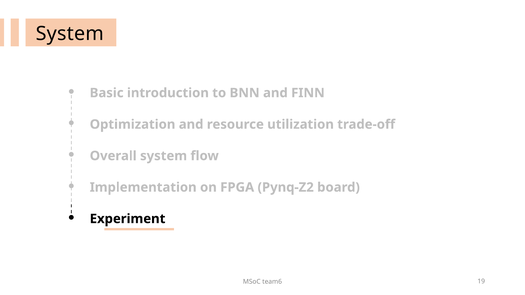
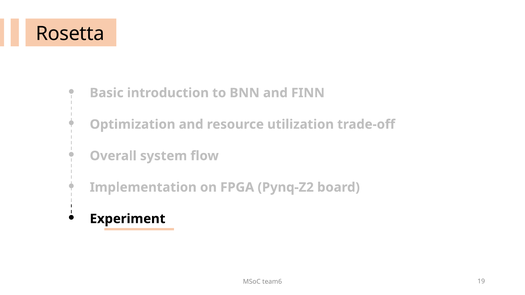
System at (70, 34): System -> Rosetta
